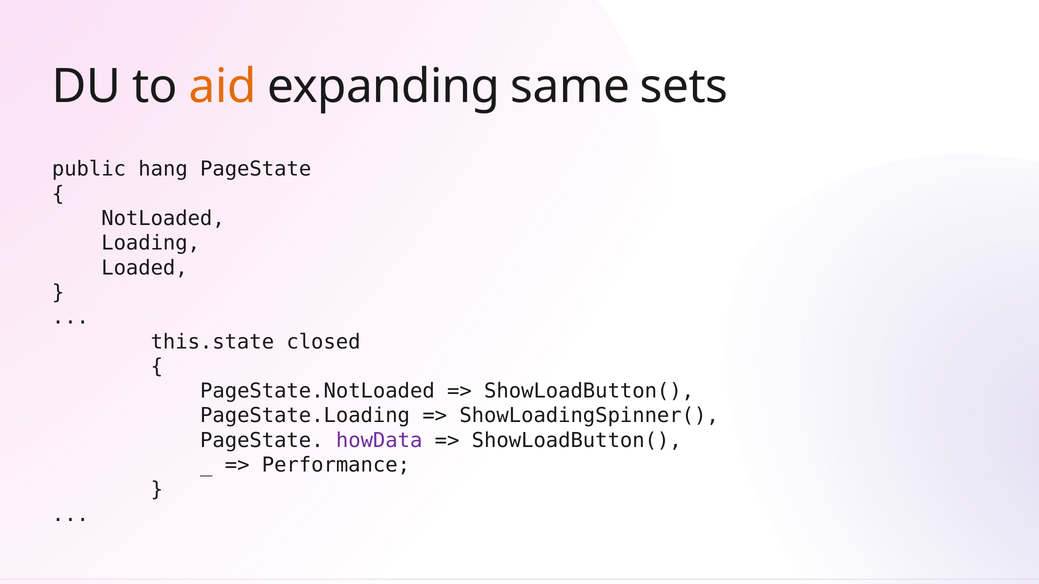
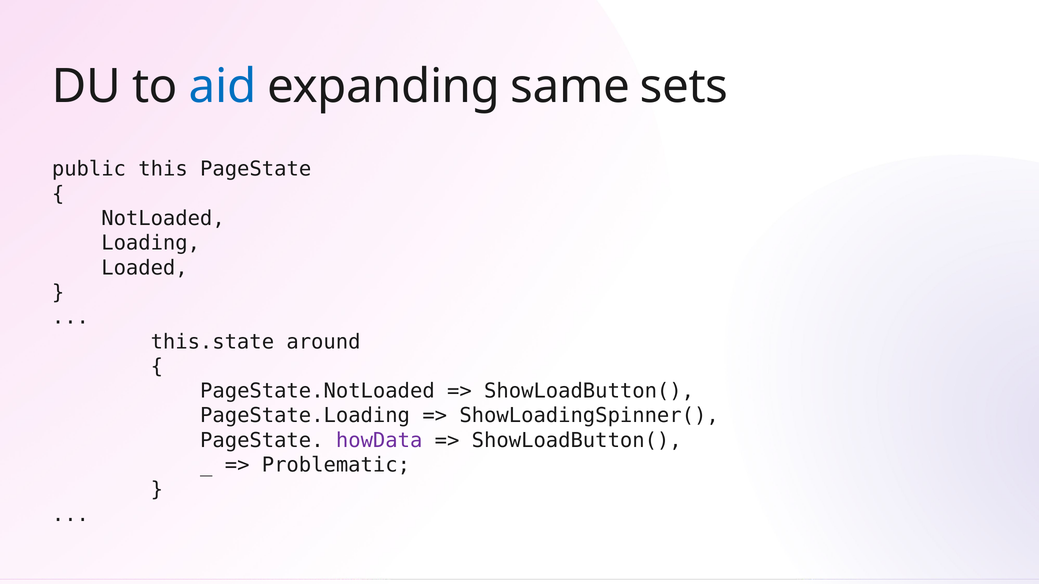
aid colour: orange -> blue
hang: hang -> this
closed: closed -> around
Performance: Performance -> Problematic
